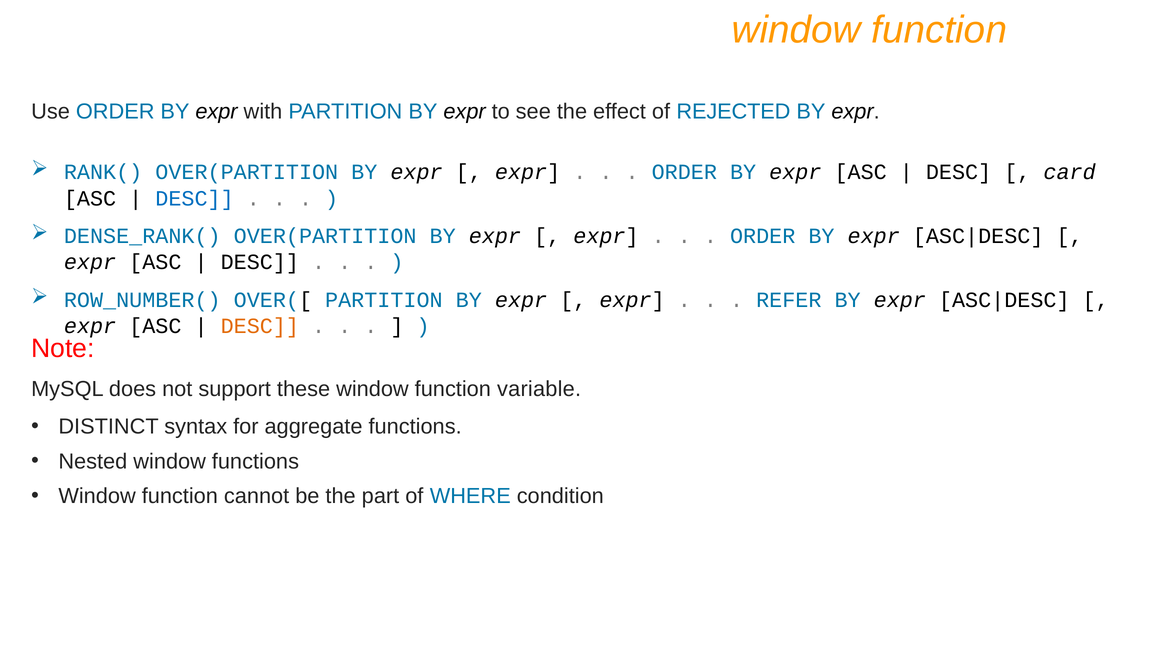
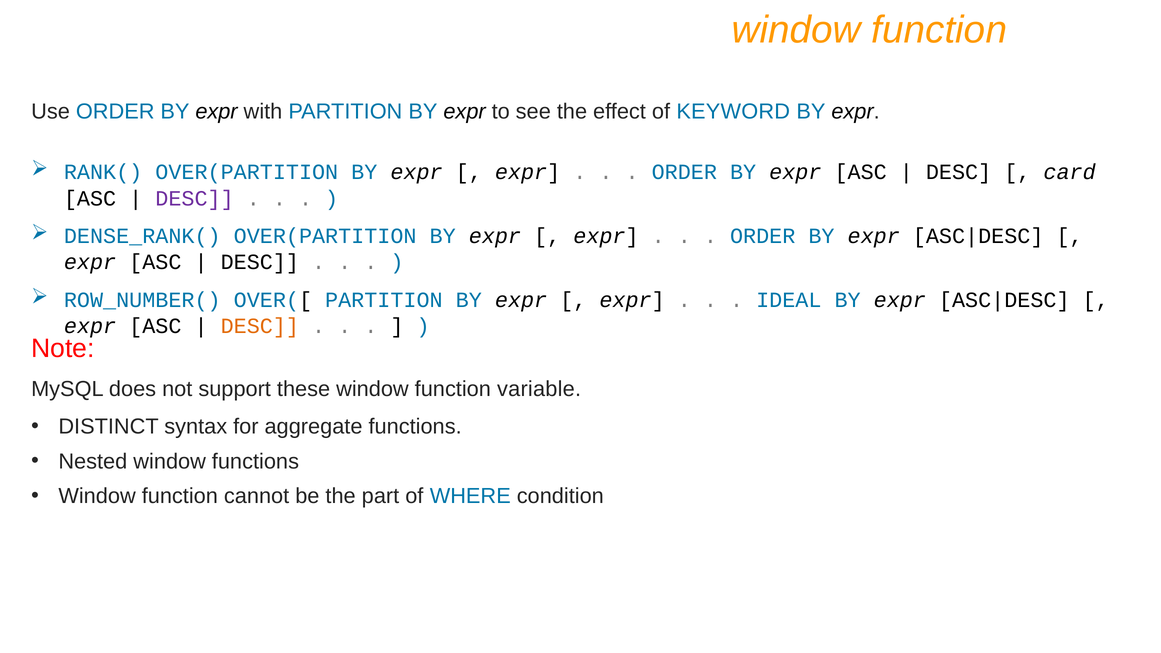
REJECTED: REJECTED -> KEYWORD
DESC at (195, 198) colour: blue -> purple
REFER: REFER -> IDEAL
